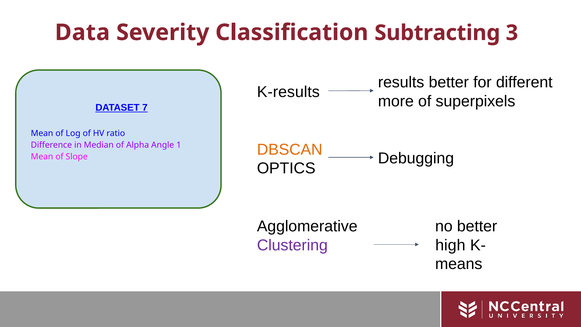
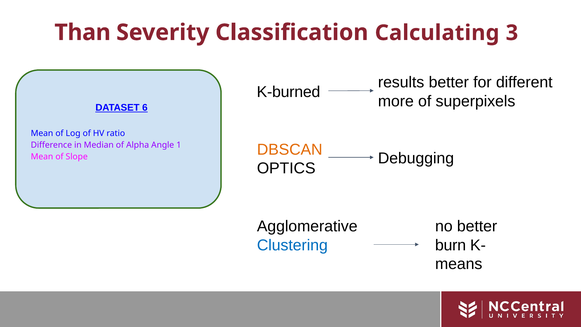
Data: Data -> Than
Subtracting: Subtracting -> Calculating
K-results: K-results -> K-burned
7: 7 -> 6
Clustering colour: purple -> blue
high: high -> burn
